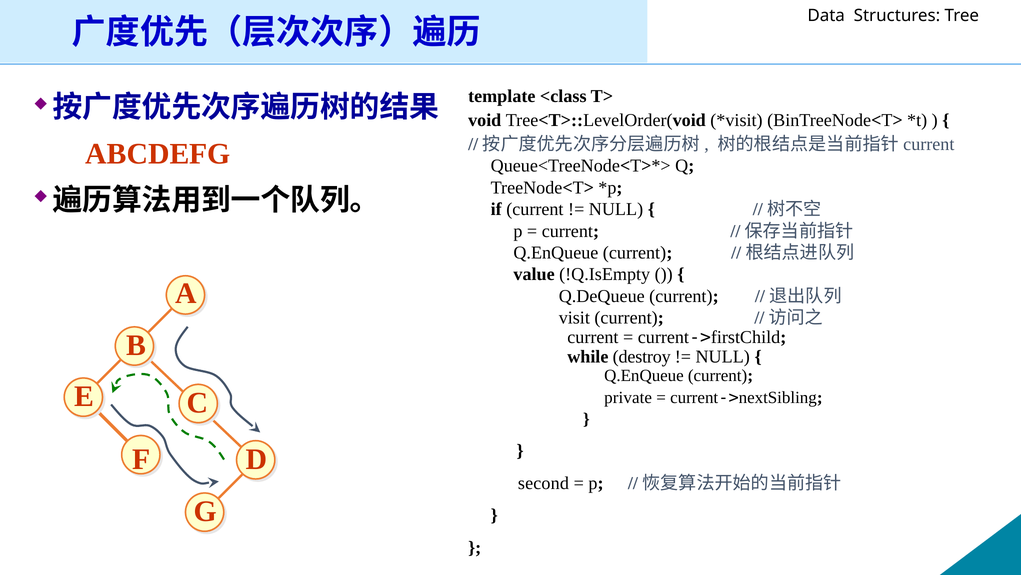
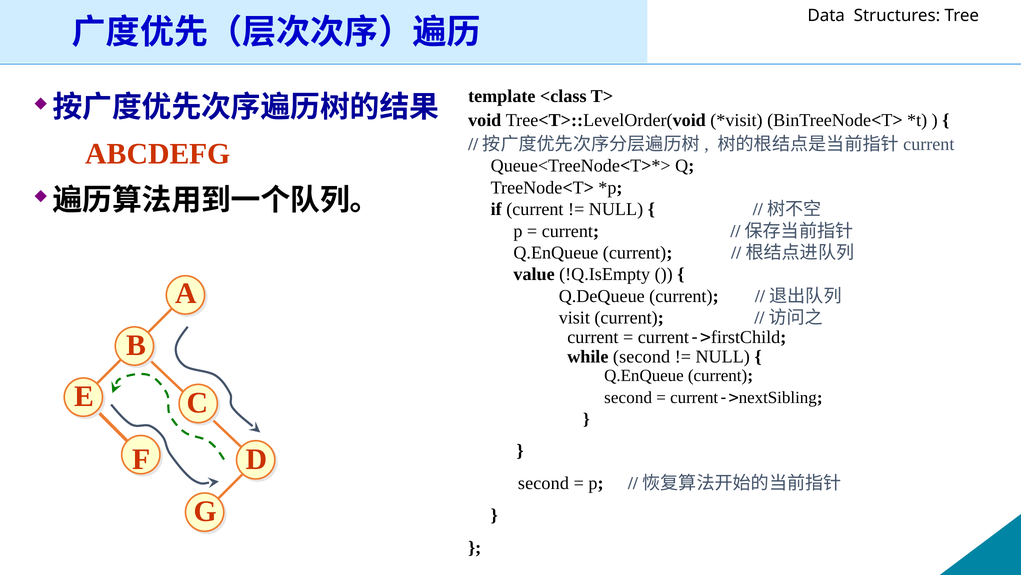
while destroy: destroy -> second
private at (628, 397): private -> second
